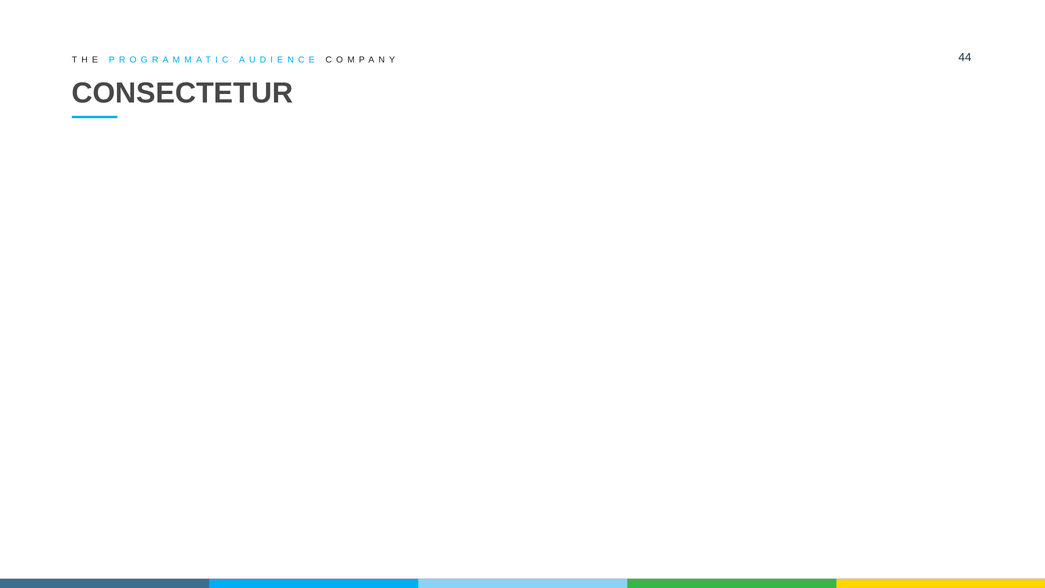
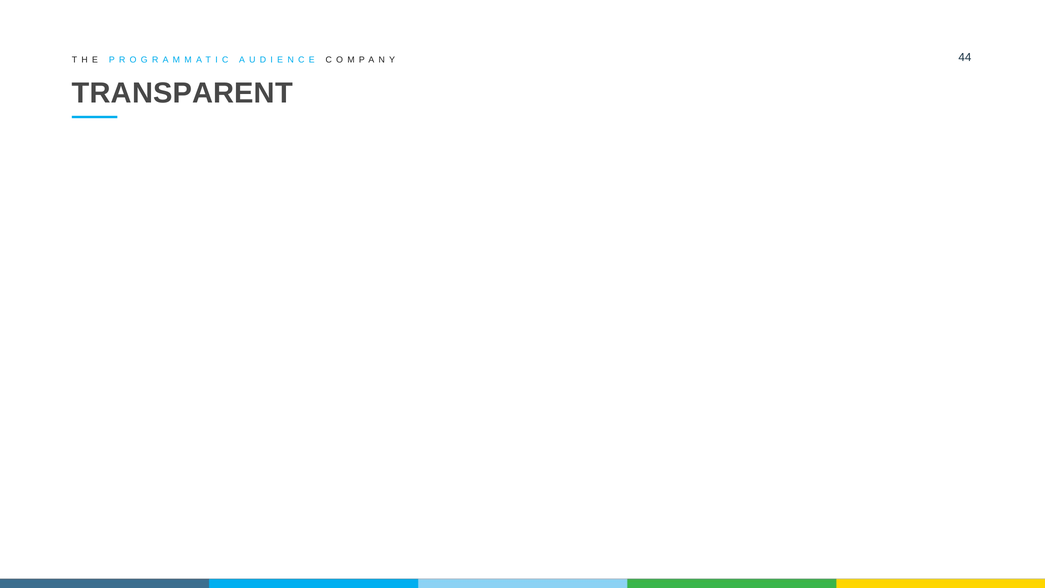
CONSECTETUR: CONSECTETUR -> TRANSPARENT
